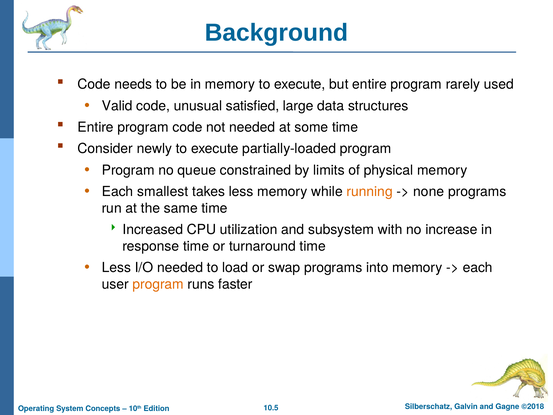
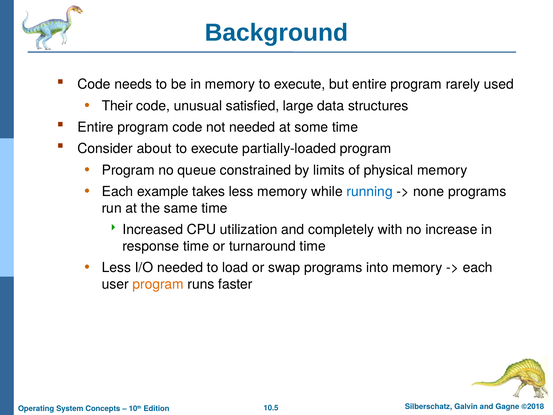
Valid: Valid -> Their
newly: newly -> about
smallest: smallest -> example
running colour: orange -> blue
subsystem: subsystem -> completely
